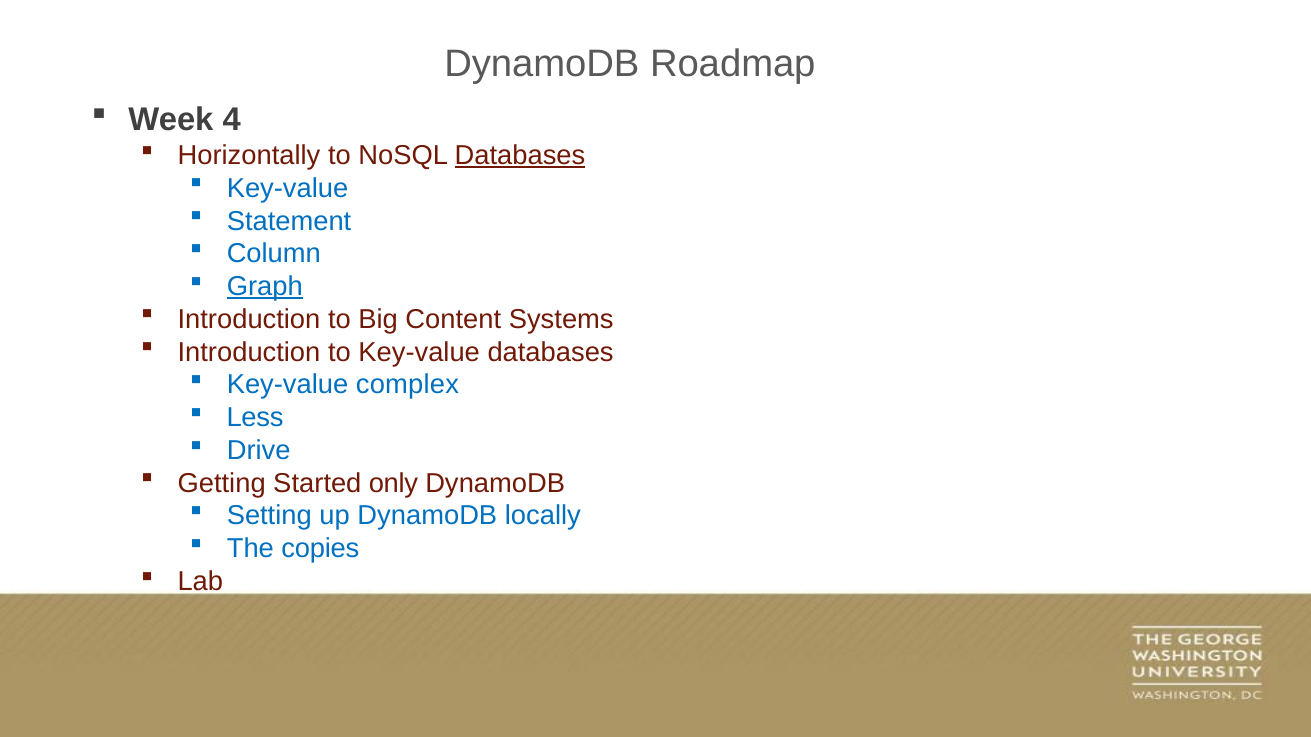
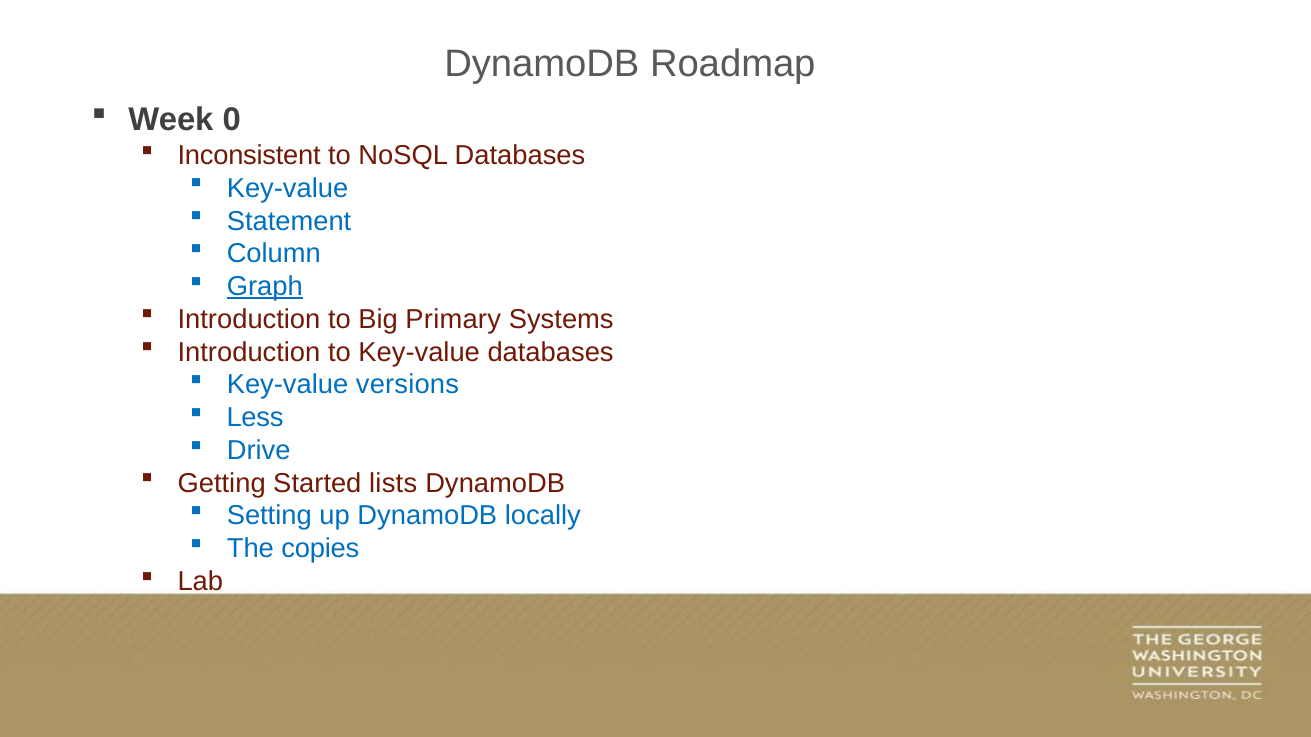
4: 4 -> 0
Horizontally: Horizontally -> Inconsistent
Databases at (520, 156) underline: present -> none
Content: Content -> Primary
complex: complex -> versions
only: only -> lists
